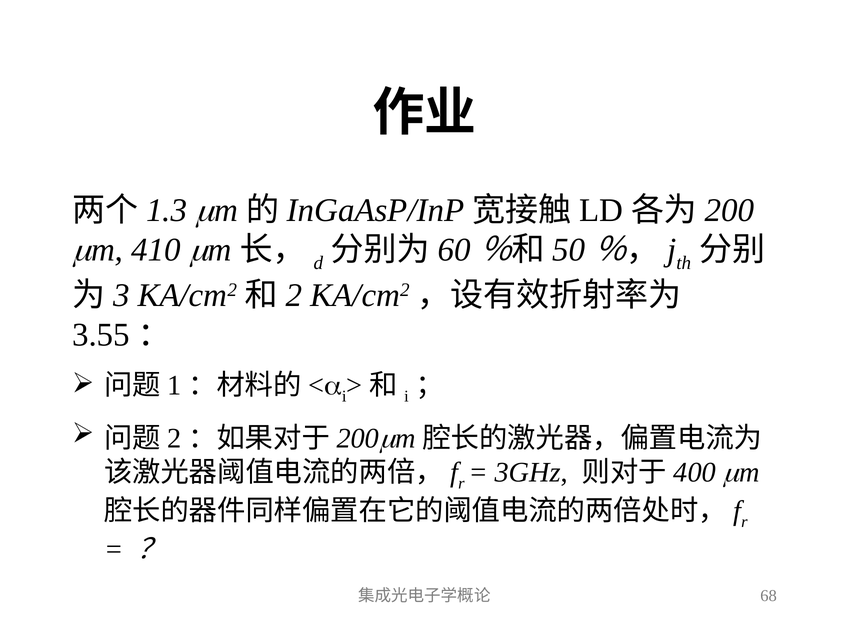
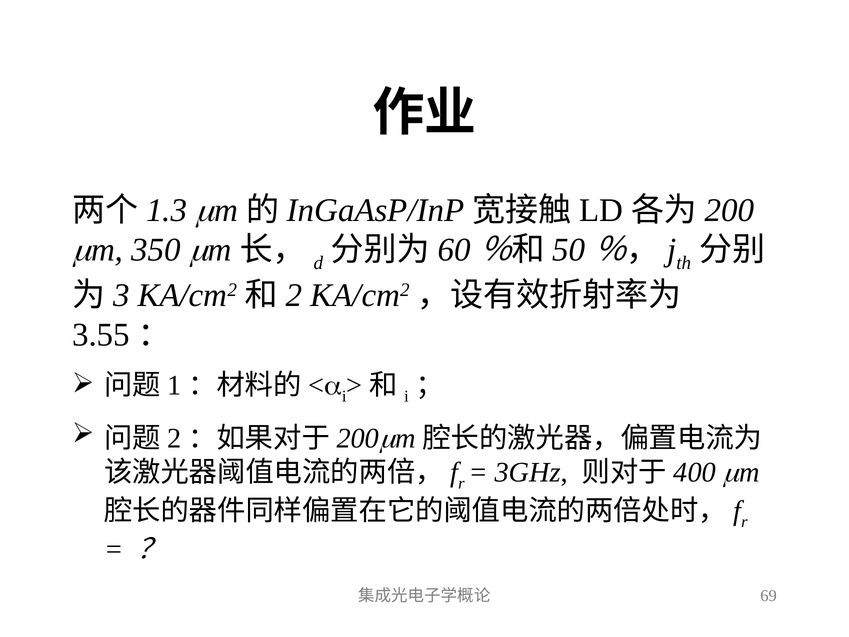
410: 410 -> 350
68: 68 -> 69
